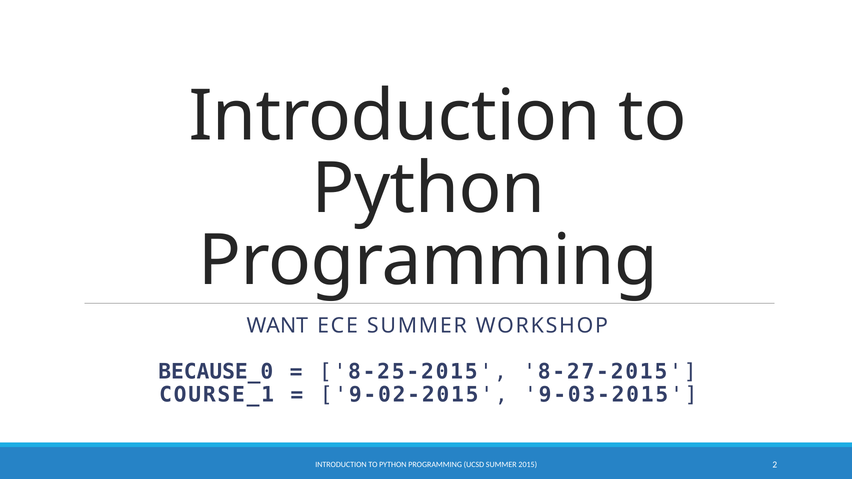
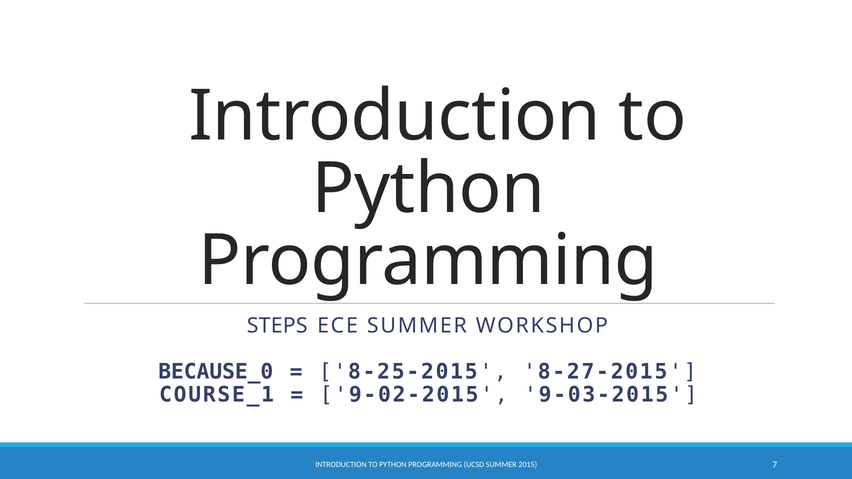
WANT: WANT -> STEPS
2: 2 -> 7
